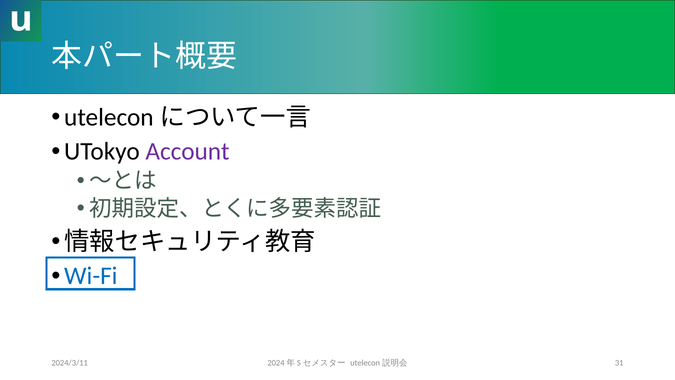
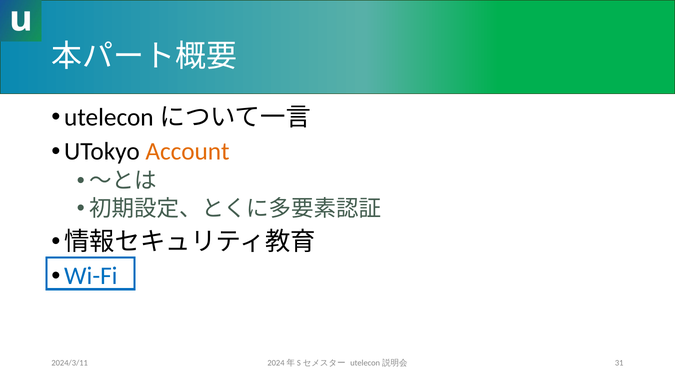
Account colour: purple -> orange
